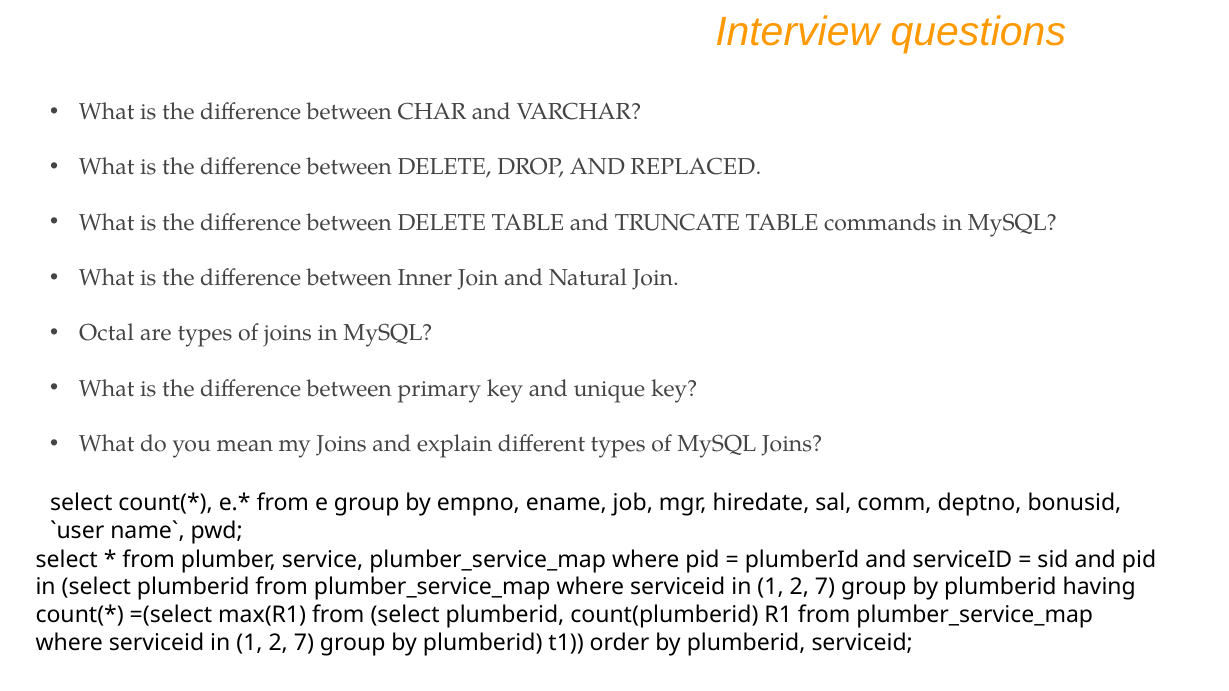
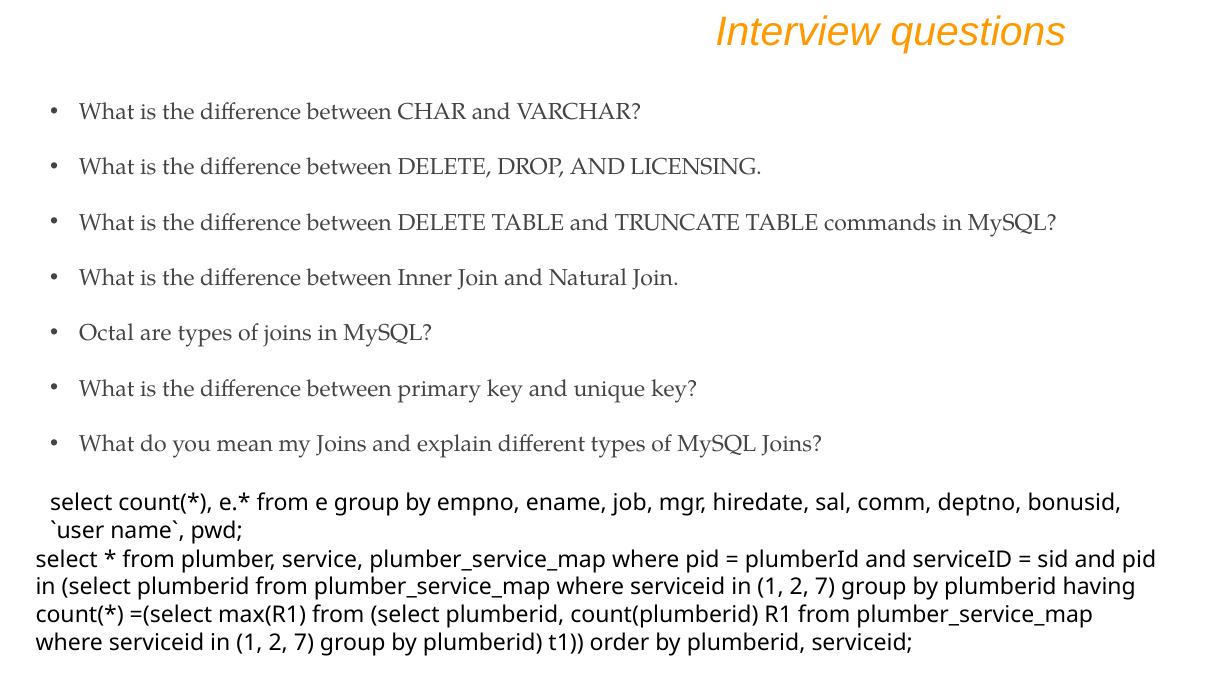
REPLACED: REPLACED -> LICENSING
